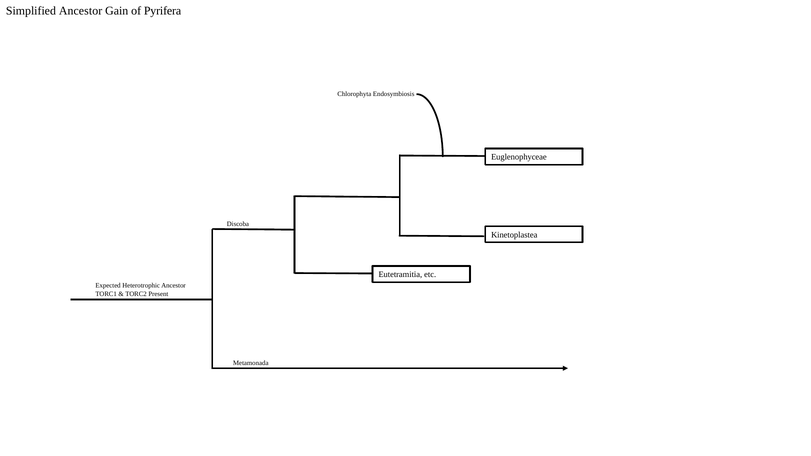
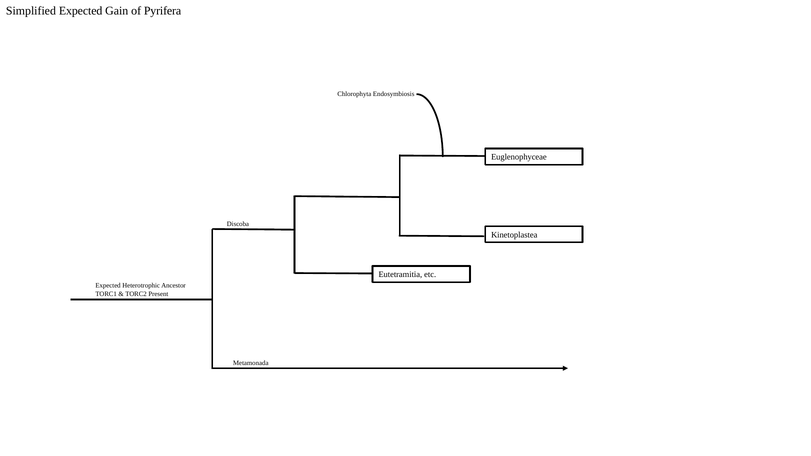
Simplified Ancestor: Ancestor -> Expected
